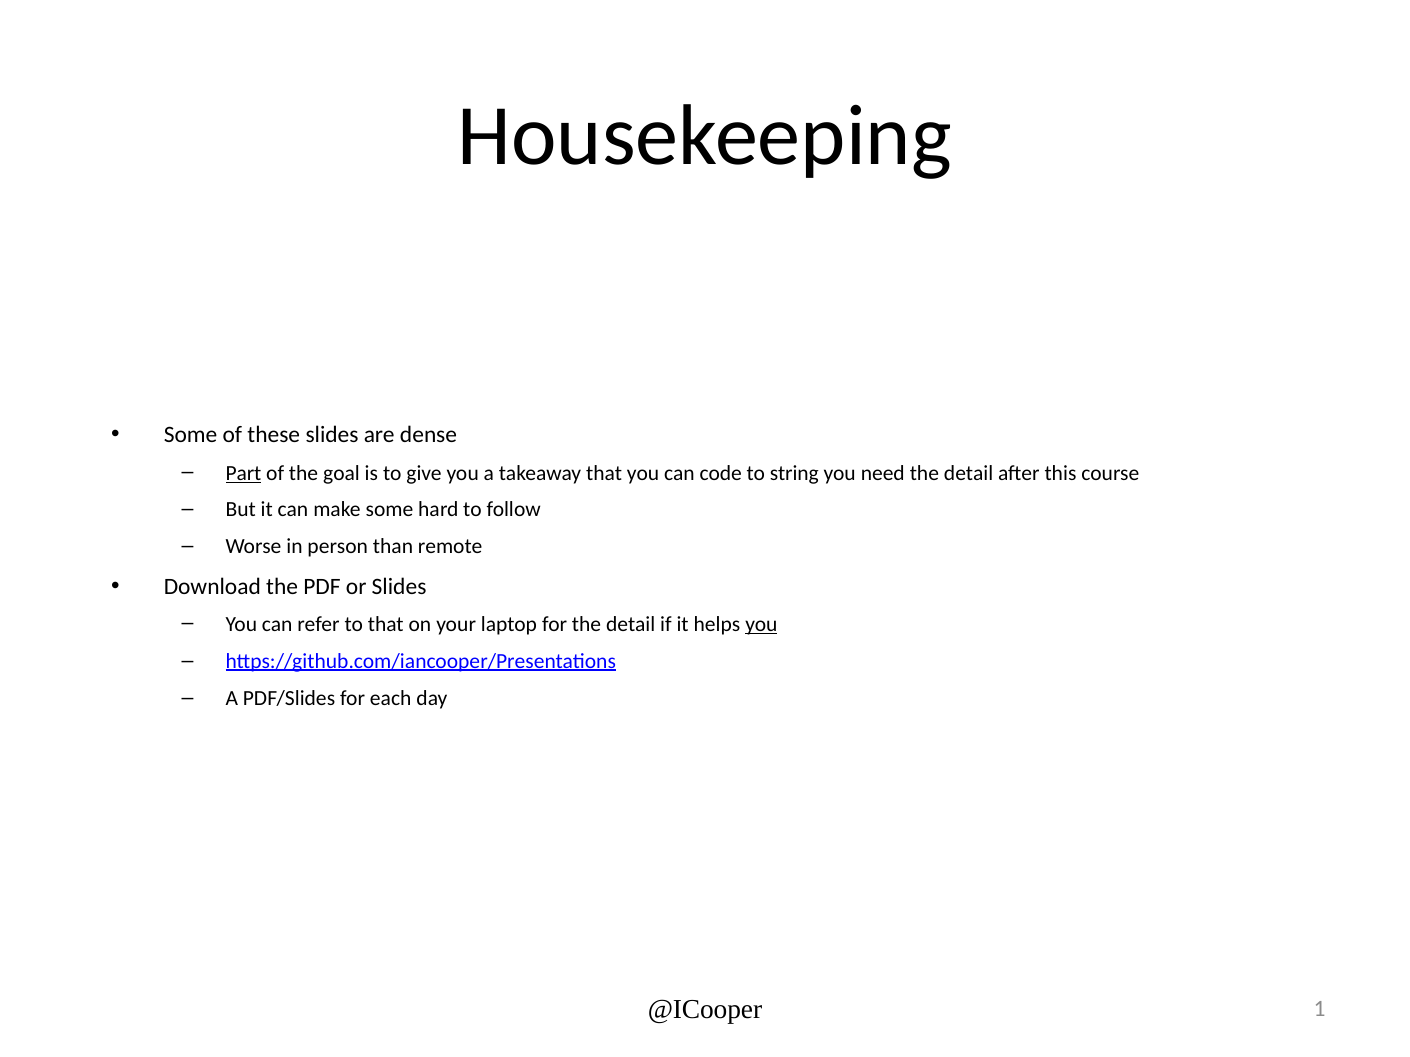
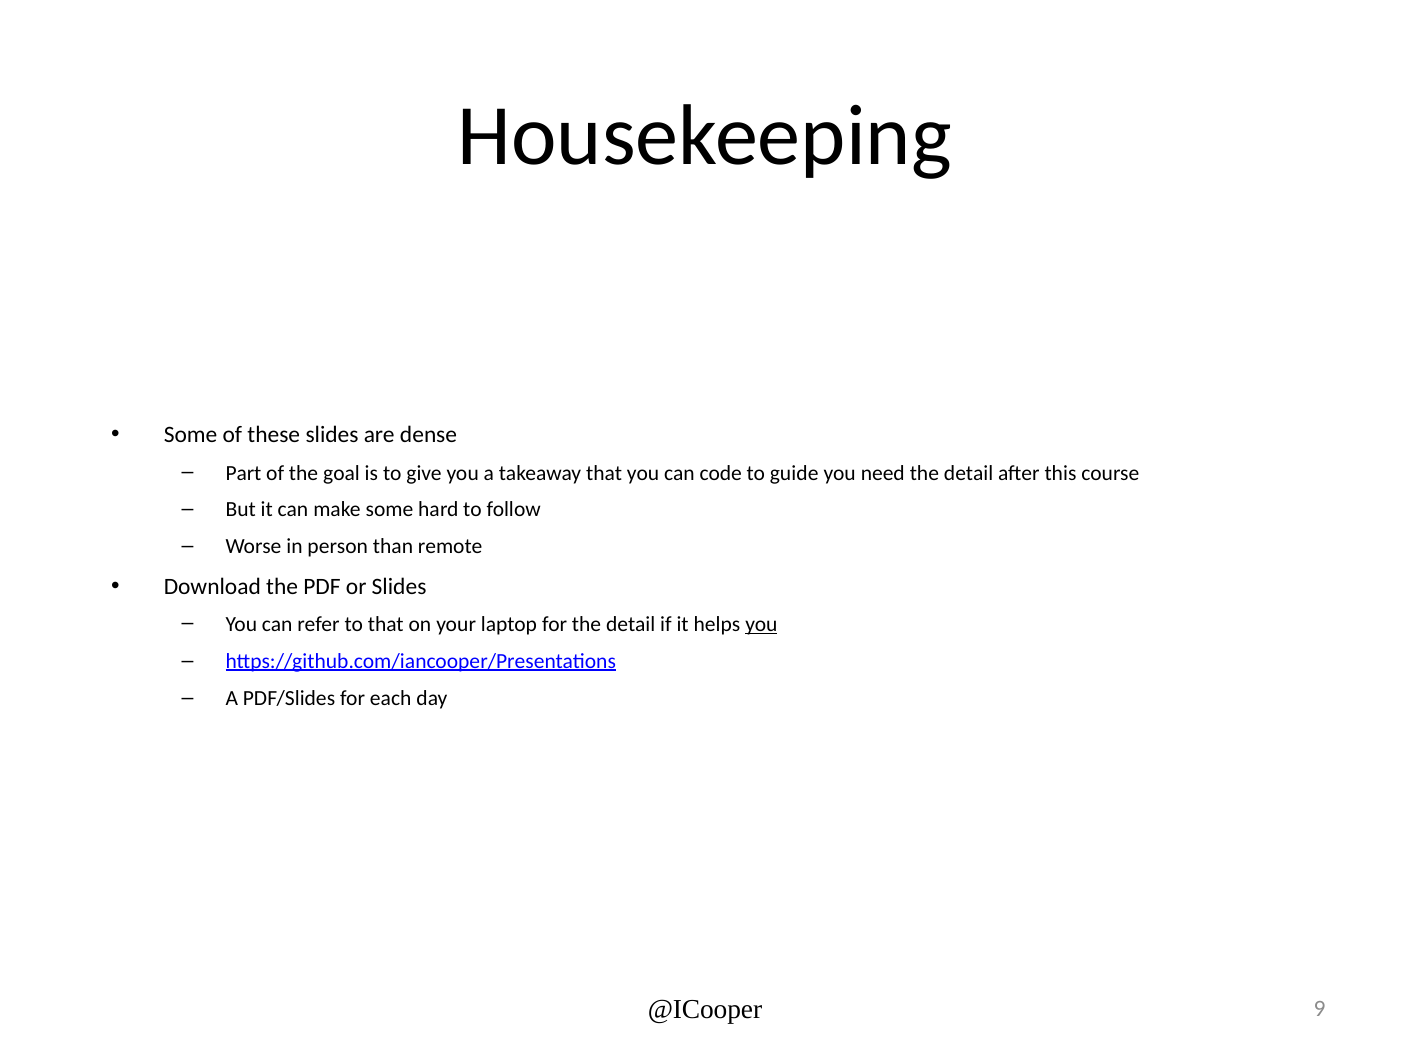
Part underline: present -> none
string: string -> guide
1: 1 -> 9
